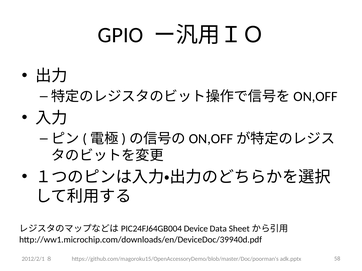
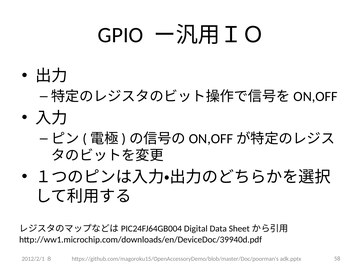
Device: Device -> Digital
